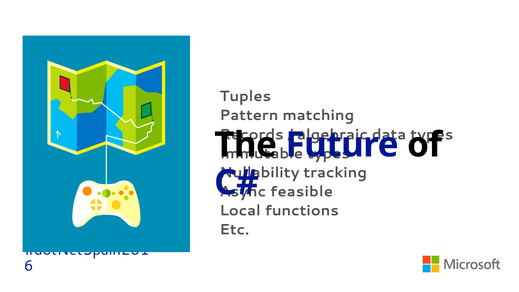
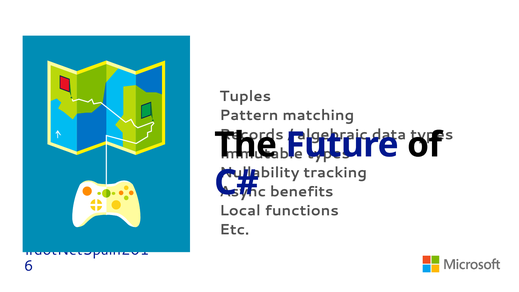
feasible: feasible -> benefits
